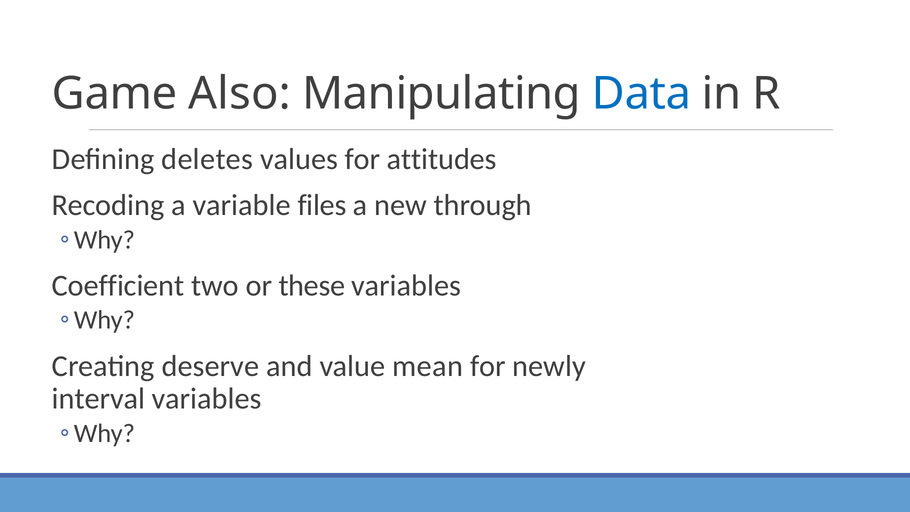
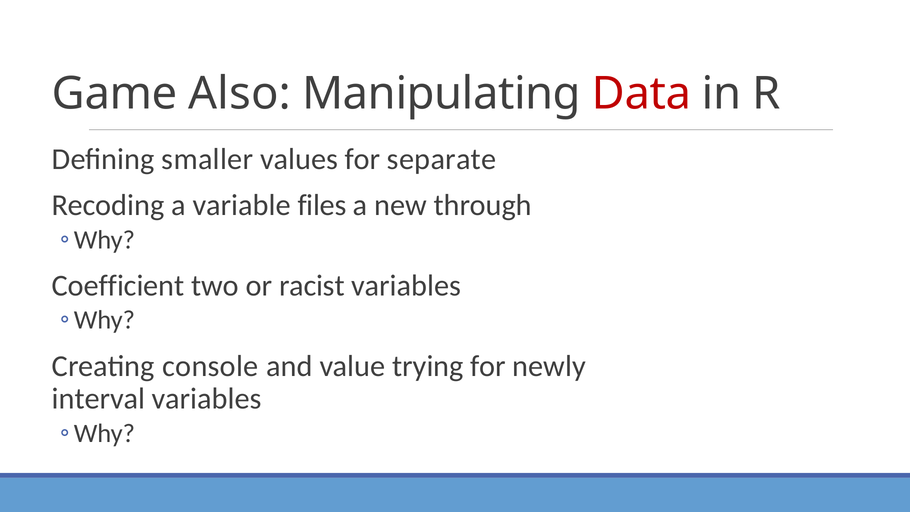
Data colour: blue -> red
deletes: deletes -> smaller
attitudes: attitudes -> separate
these: these -> racist
deserve: deserve -> console
mean: mean -> trying
